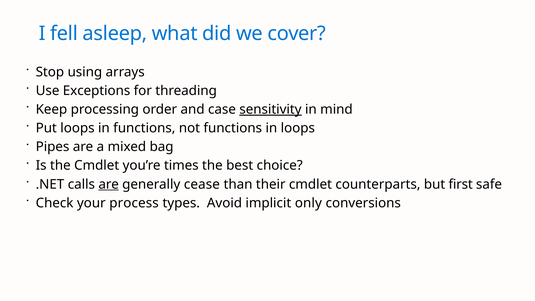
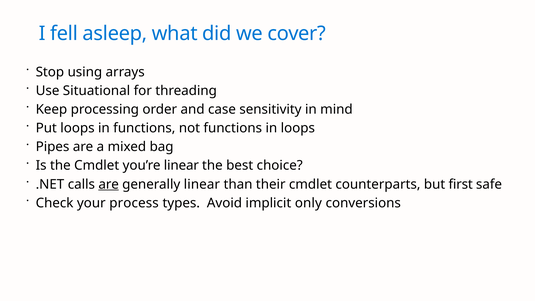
Exceptions: Exceptions -> Situational
sensitivity underline: present -> none
you’re times: times -> linear
generally cease: cease -> linear
